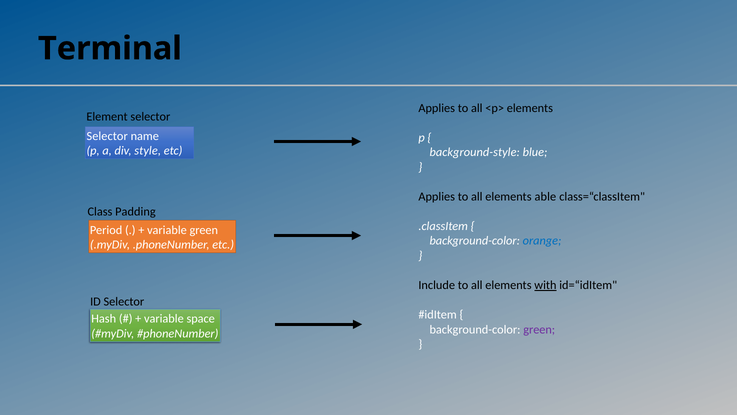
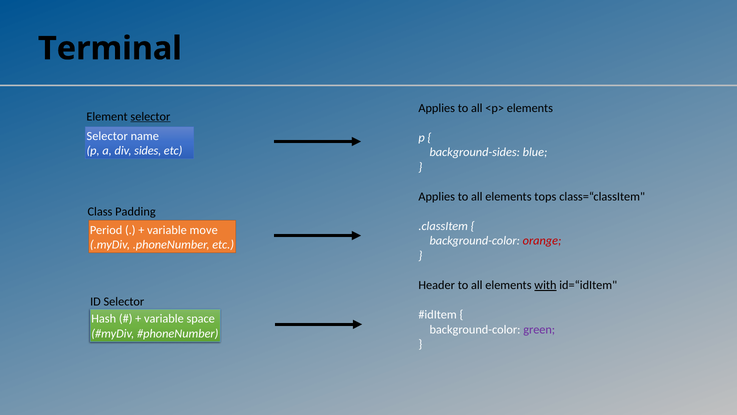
selector at (150, 116) underline: none -> present
style: style -> sides
background-style: background-style -> background-sides
able: able -> tops
variable green: green -> move
orange colour: blue -> red
Include: Include -> Header
